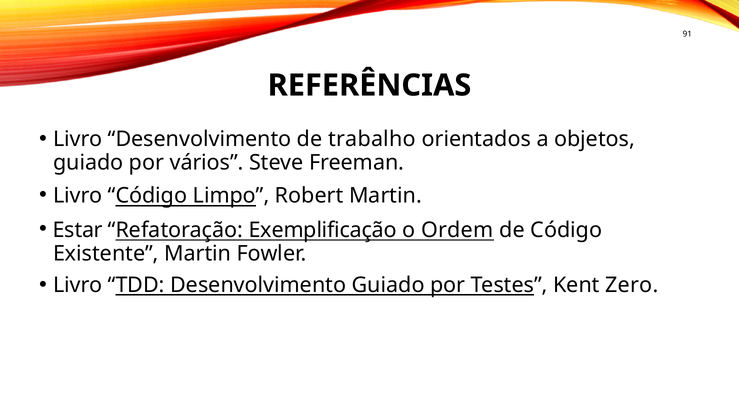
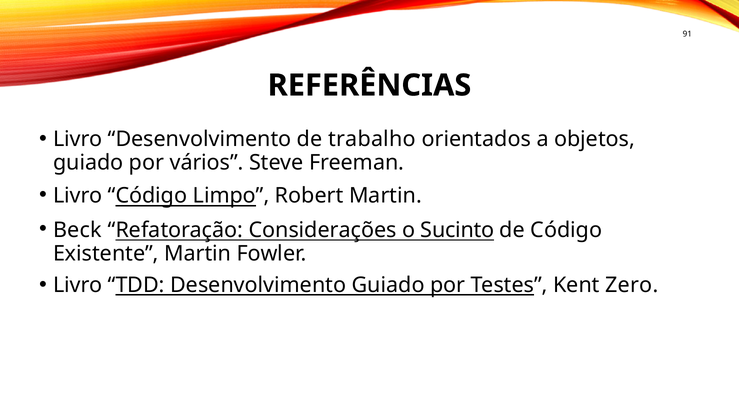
Estar: Estar -> Beck
Exemplificação: Exemplificação -> Considerações
Ordem: Ordem -> Sucinto
